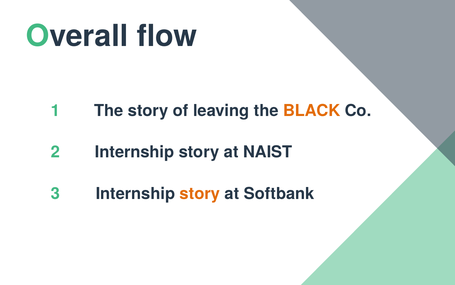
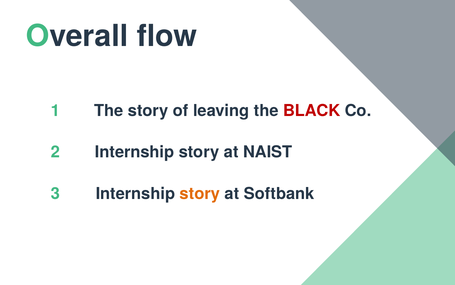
BLACK colour: orange -> red
